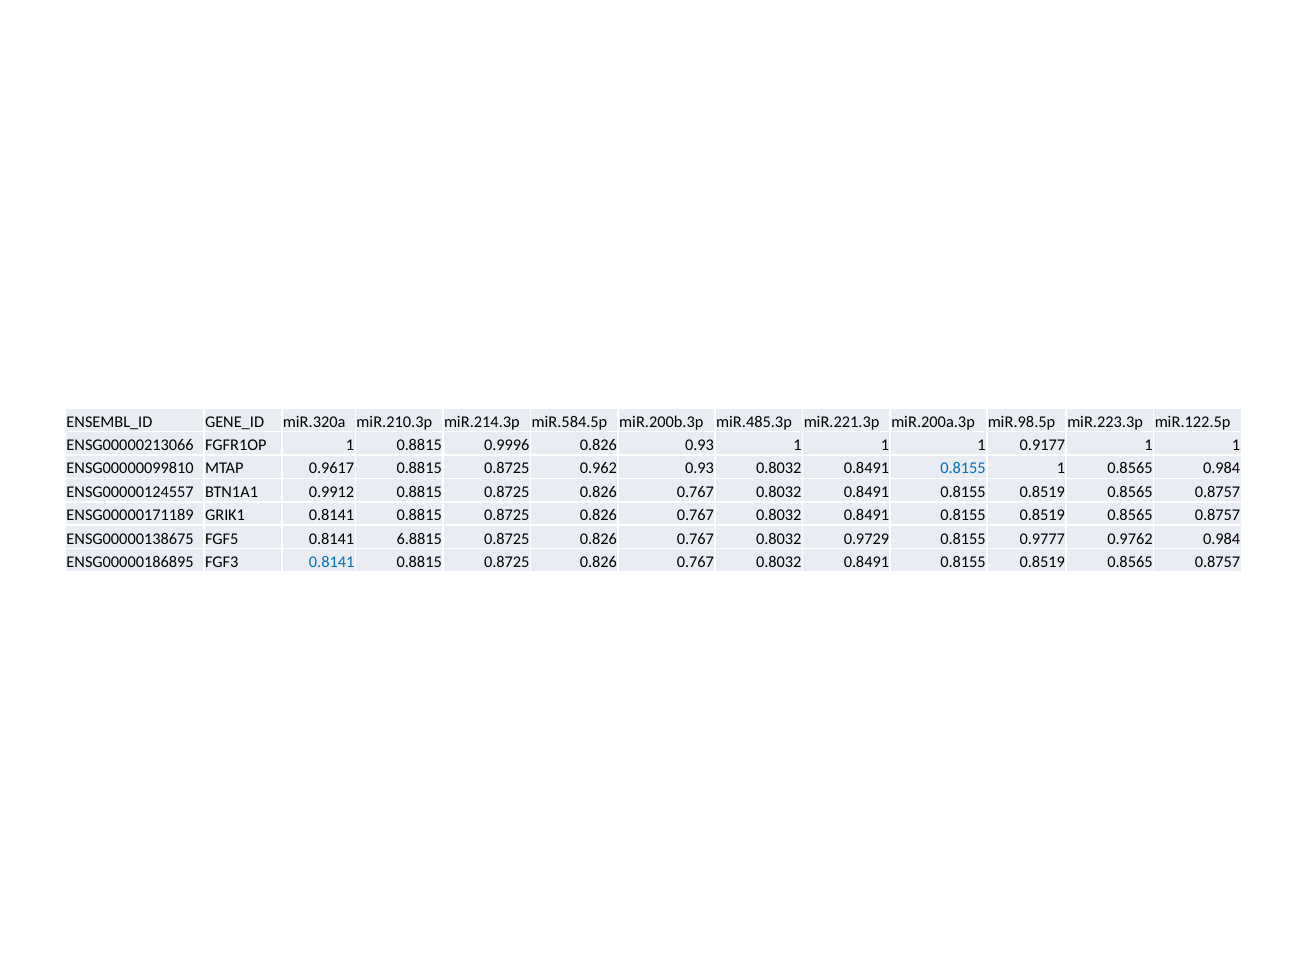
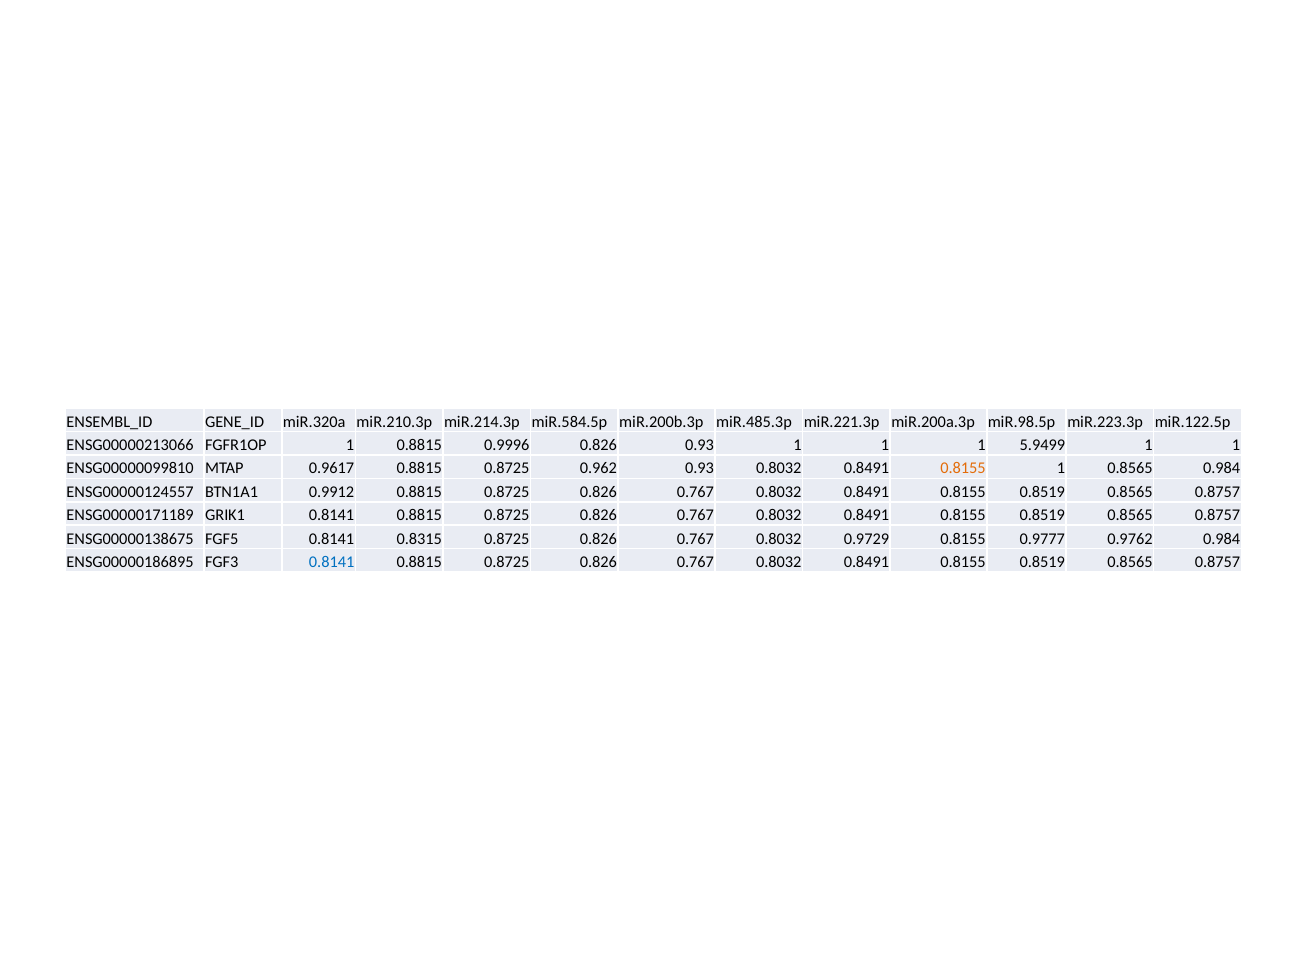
0.9177: 0.9177 -> 5.9499
0.8155 at (963, 469) colour: blue -> orange
6.8815: 6.8815 -> 0.8315
